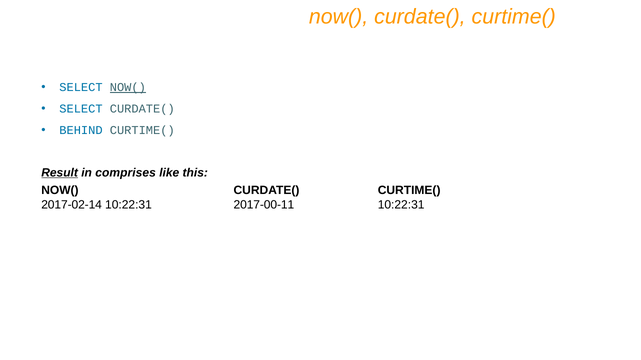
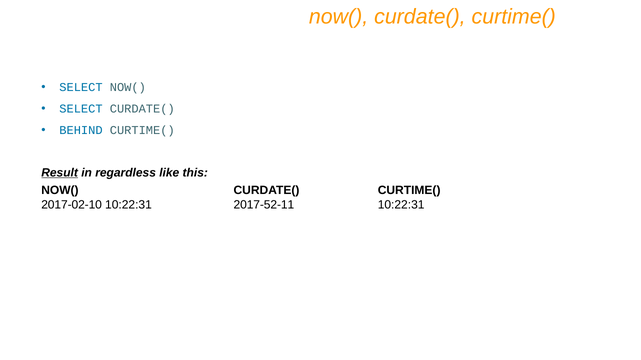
NOW( at (128, 87) underline: present -> none
comprises: comprises -> regardless
2017-02-14: 2017-02-14 -> 2017-02-10
2017-00-11: 2017-00-11 -> 2017-52-11
